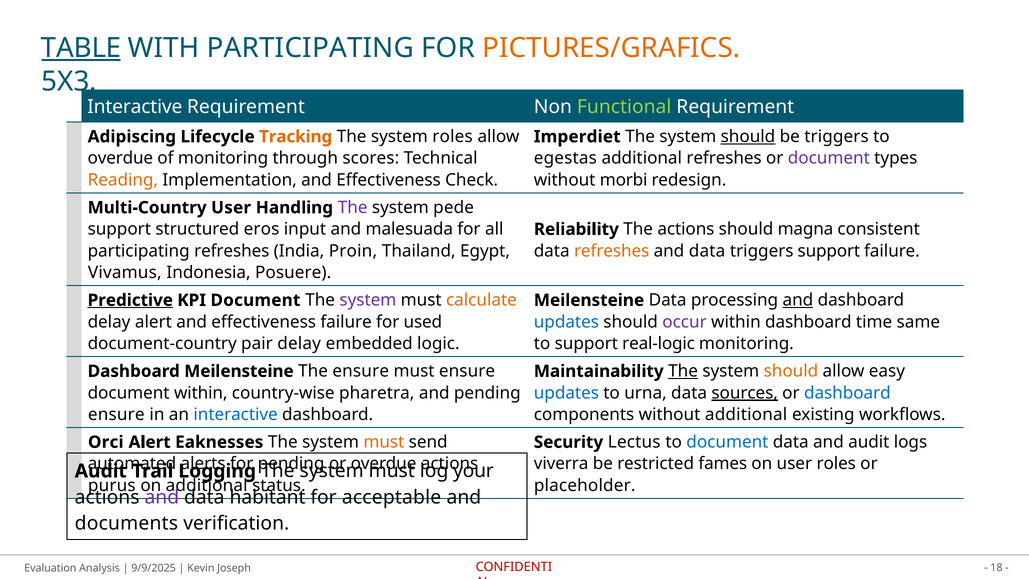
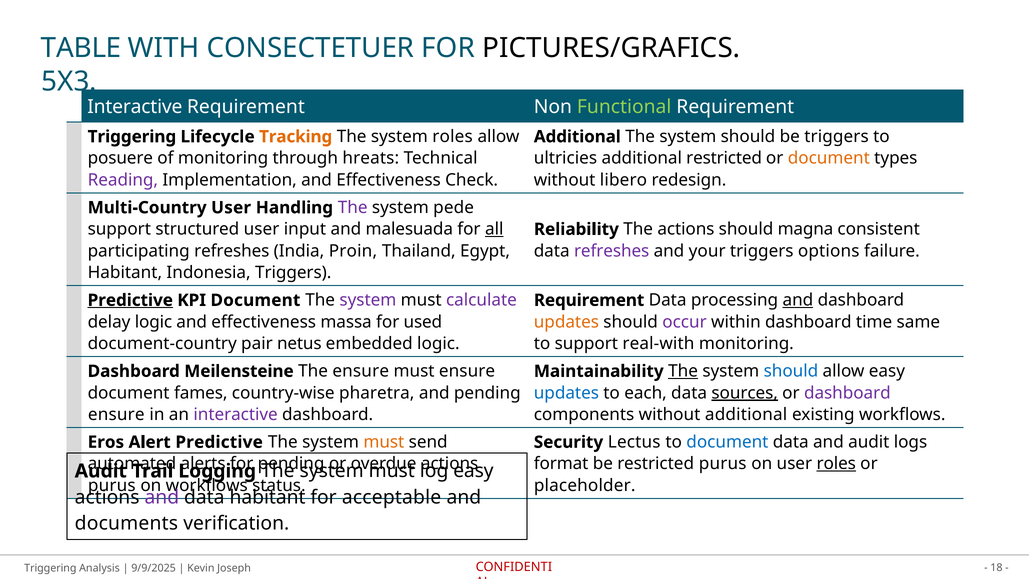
TABLE underline: present -> none
WITH PARTICIPATING: PARTICIPATING -> CONSECTETUER
PICTURES/GRAFICS colour: orange -> black
Adipiscing at (132, 137): Adipiscing -> Triggering
Imperdiet at (577, 137): Imperdiet -> Additional
should at (748, 137) underline: present -> none
overdue at (120, 158): overdue -> posuere
scores: scores -> hreats
egestas: egestas -> ultricies
additional refreshes: refreshes -> restricted
document at (829, 158) colour: purple -> orange
Reading colour: orange -> purple
morbi: morbi -> libero
structured eros: eros -> user
all underline: none -> present
refreshes at (612, 251) colour: orange -> purple
data at (707, 251): data -> your
triggers support: support -> options
Vivamus at (125, 272): Vivamus -> Habitant
Indonesia Posuere: Posuere -> Triggers
calculate colour: orange -> purple
Meilensteine at (589, 300): Meilensteine -> Requirement
delay alert: alert -> logic
effectiveness failure: failure -> massa
updates at (566, 322) colour: blue -> orange
pair delay: delay -> netus
real-logic: real-logic -> real-with
should at (791, 371) colour: orange -> blue
document within: within -> fames
urna: urna -> each
dashboard at (847, 393) colour: blue -> purple
interactive at (236, 414) colour: blue -> purple
Orci: Orci -> Eros
Alert Eaknesses: Eaknesses -> Predictive
viverra: viverra -> format
restricted fames: fames -> purus
roles at (836, 464) underline: none -> present
your at (473, 471): your -> easy
additional at (207, 485): additional -> workflows
Evaluation at (50, 568): Evaluation -> Triggering
